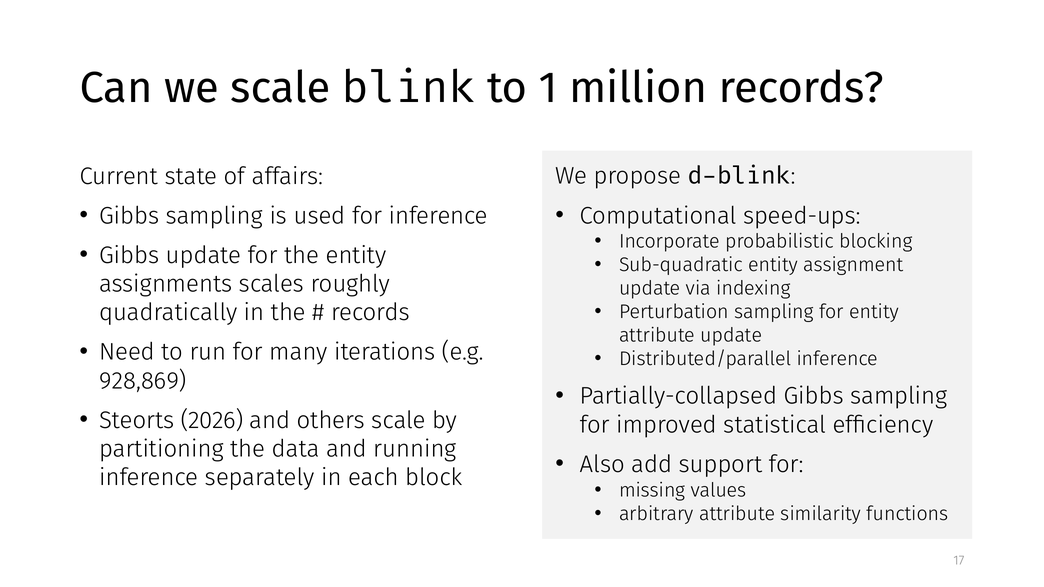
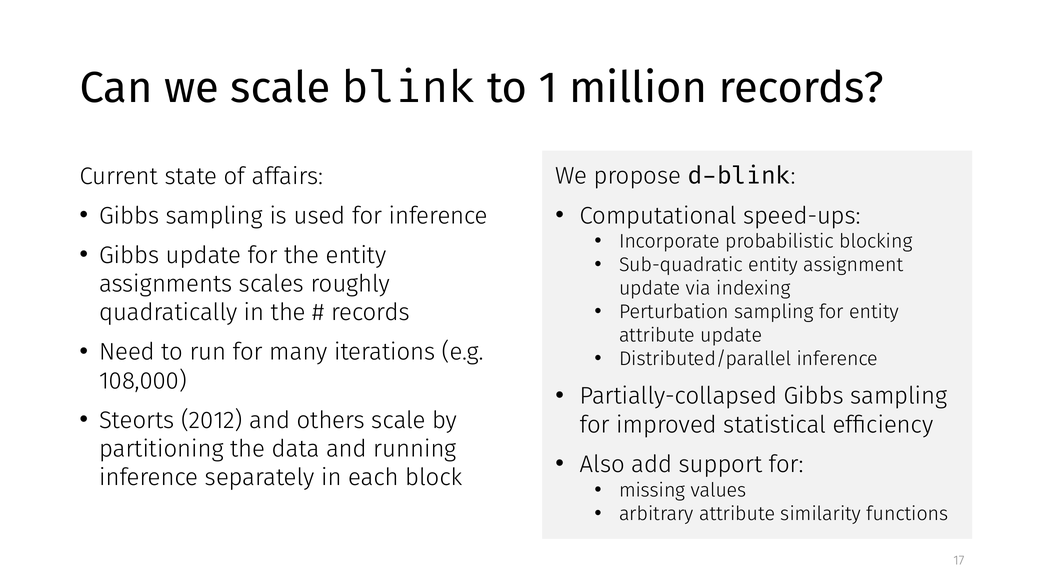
928,869: 928,869 -> 108,000
2026: 2026 -> 2012
